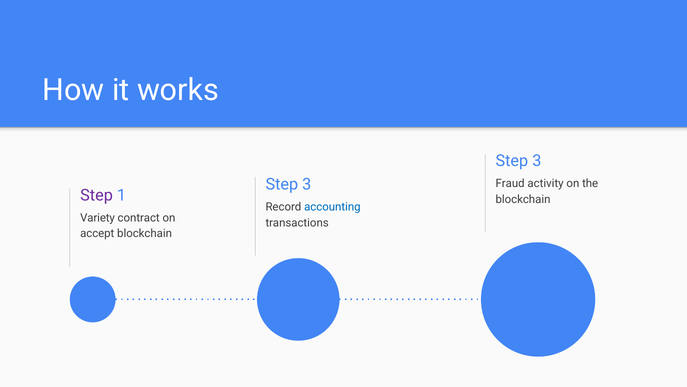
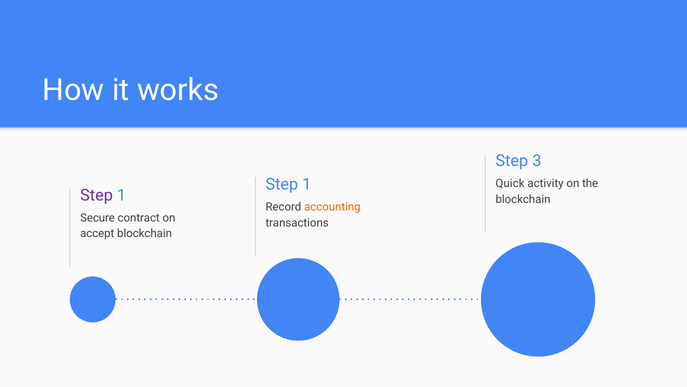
3 at (307, 184): 3 -> 1
Fraud: Fraud -> Quick
accounting colour: blue -> orange
Variety: Variety -> Secure
